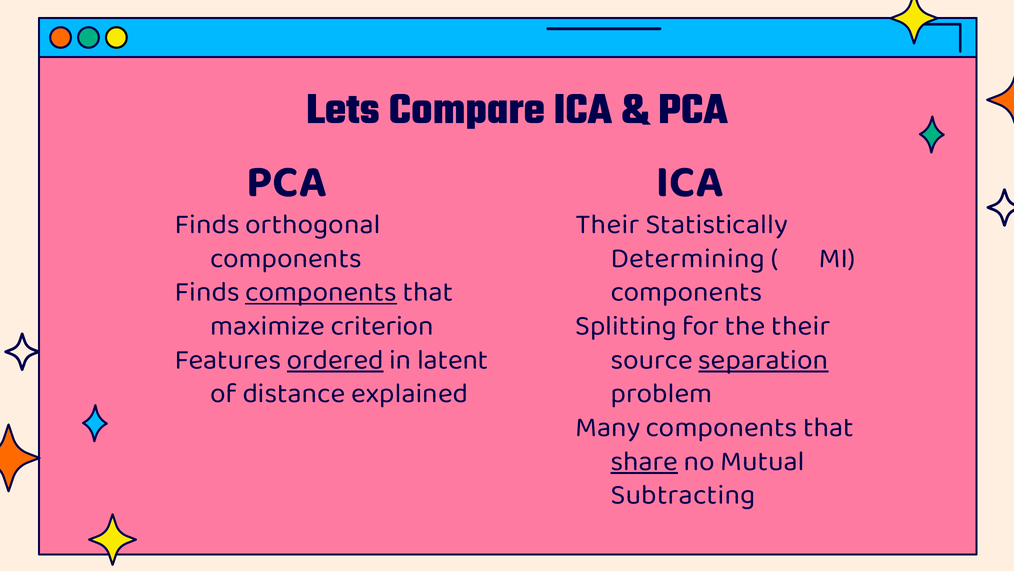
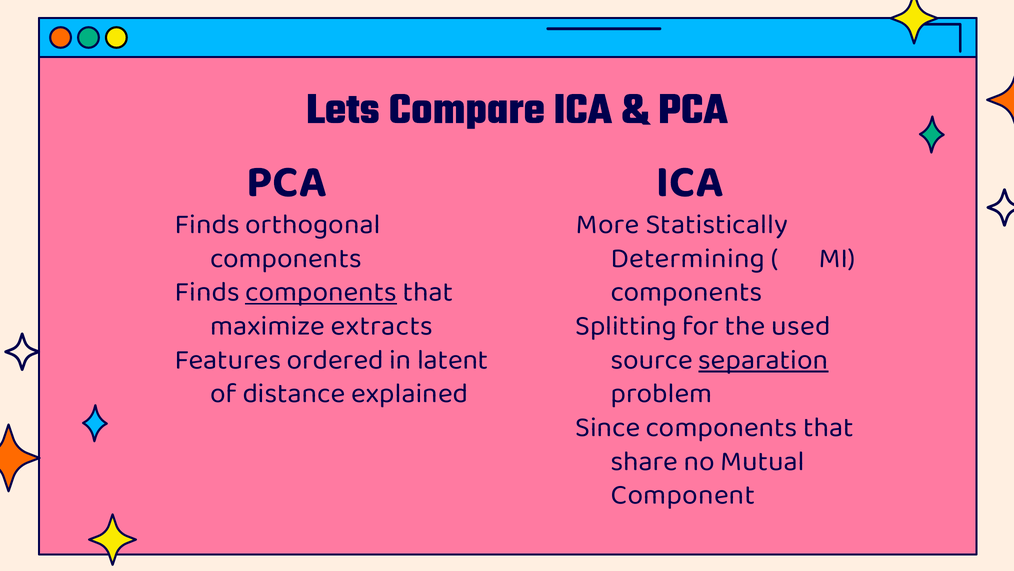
Their at (608, 224): Their -> More
criterion: criterion -> extracts
the their: their -> used
ordered underline: present -> none
Many: Many -> Since
share underline: present -> none
Subtracting: Subtracting -> Component
